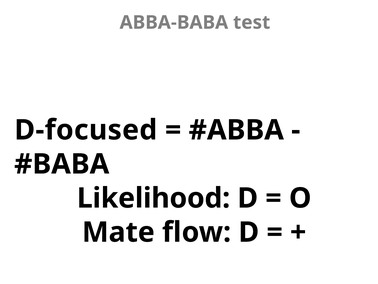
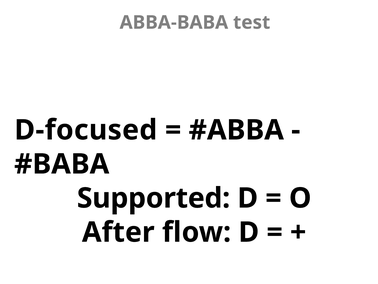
Likelihood: Likelihood -> Supported
Mate: Mate -> After
